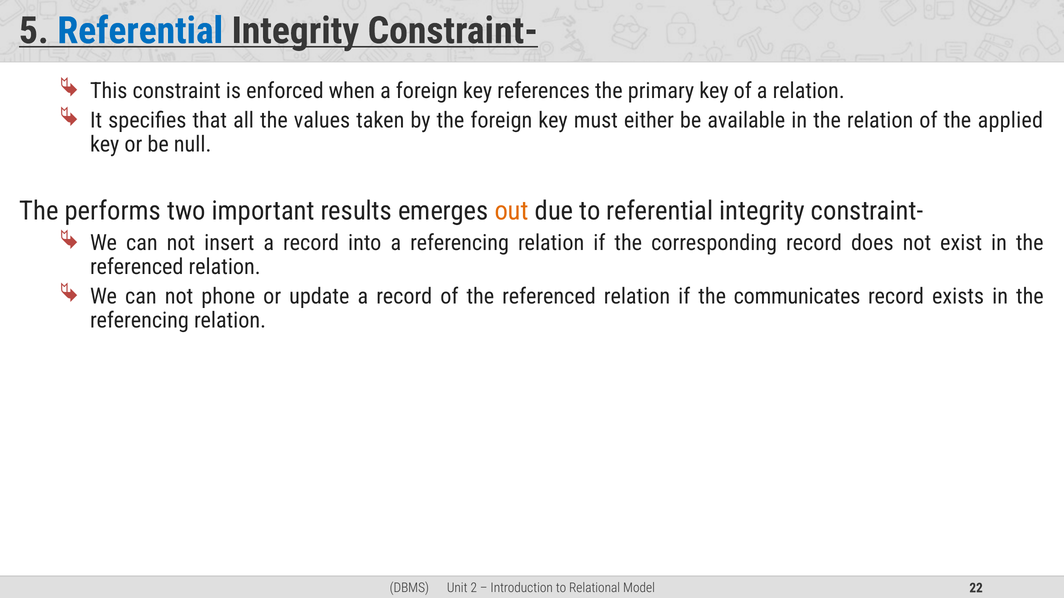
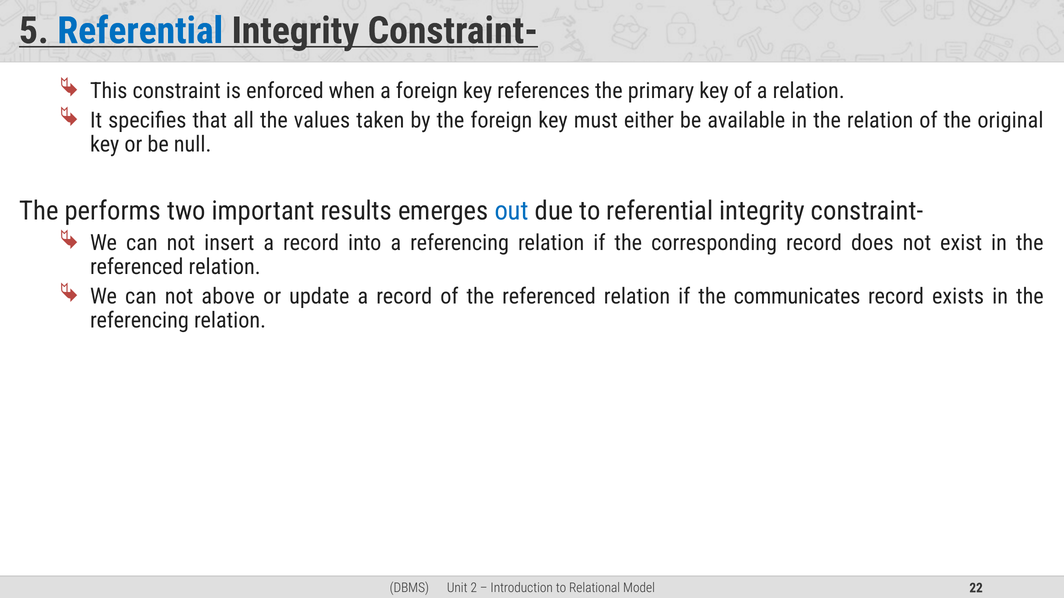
applied: applied -> original
out colour: orange -> blue
phone: phone -> above
